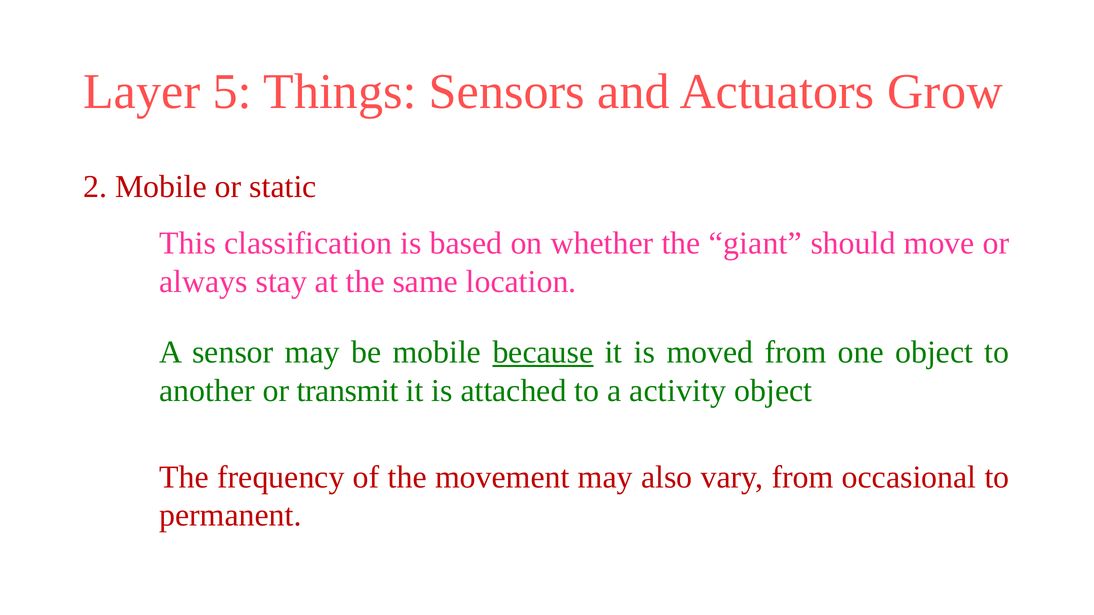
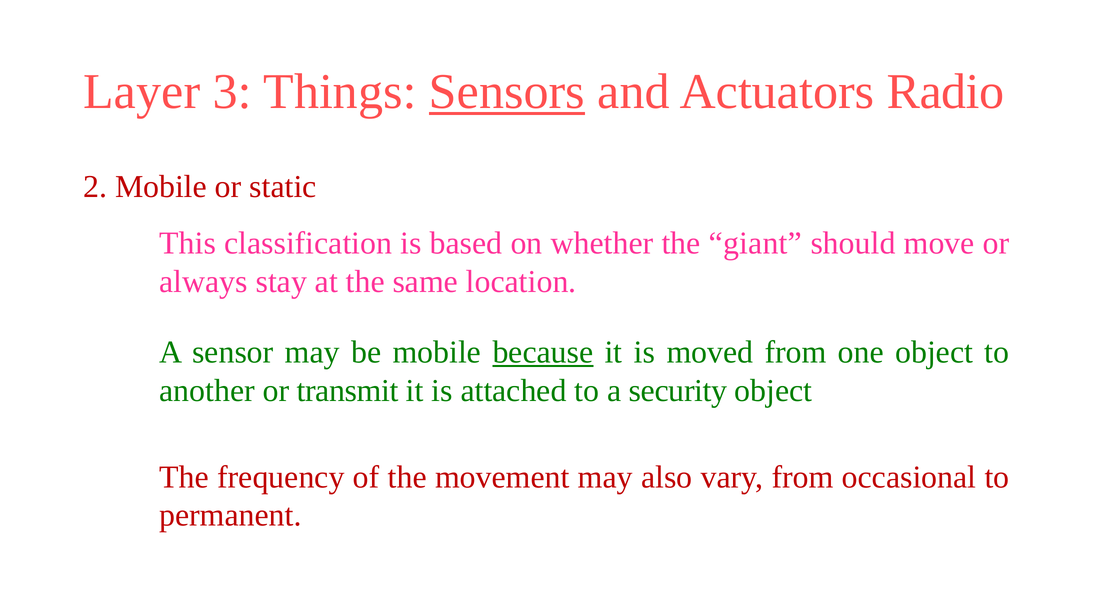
5: 5 -> 3
Sensors underline: none -> present
Grow: Grow -> Radio
activity: activity -> security
